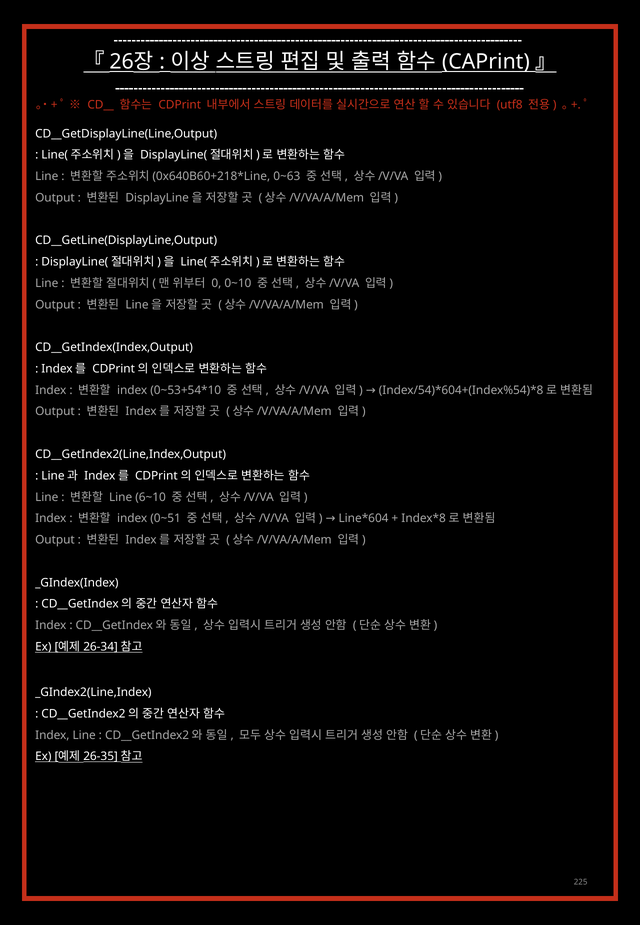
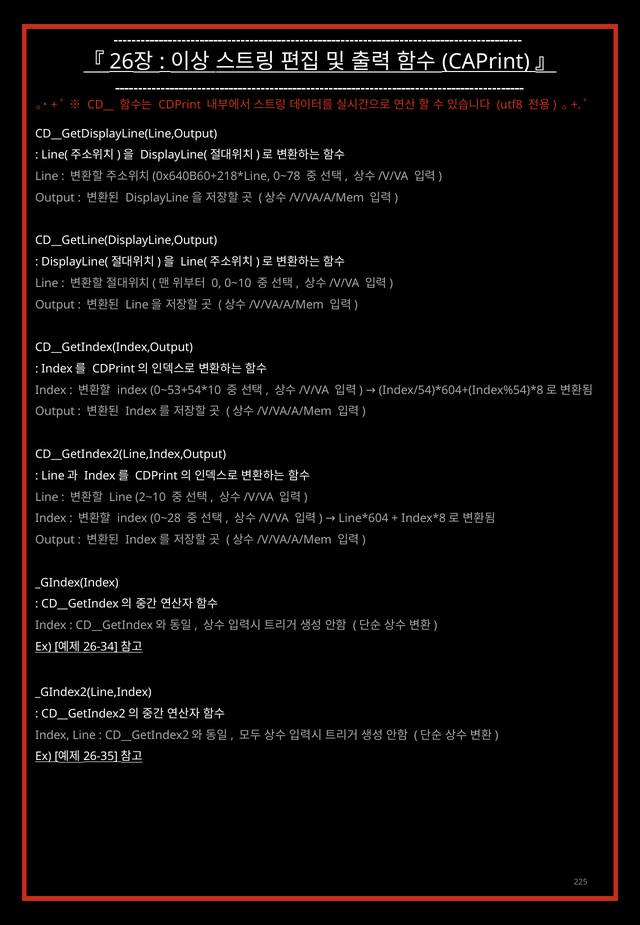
0~63: 0~63 -> 0~78
6~10: 6~10 -> 2~10
0~51: 0~51 -> 0~28
